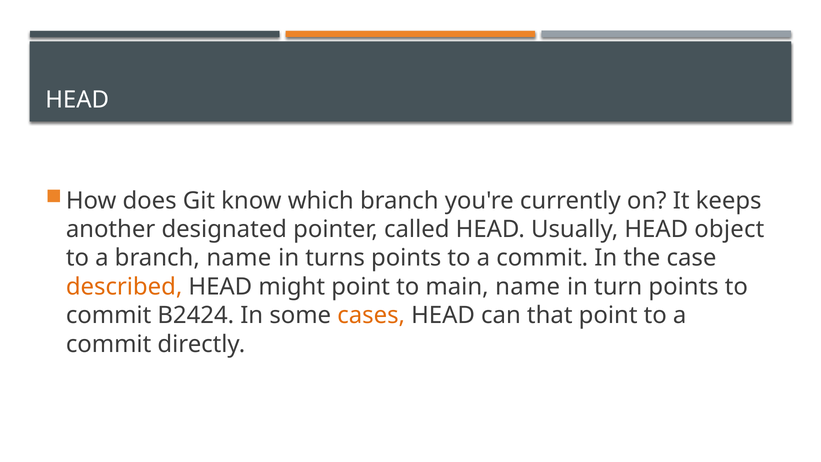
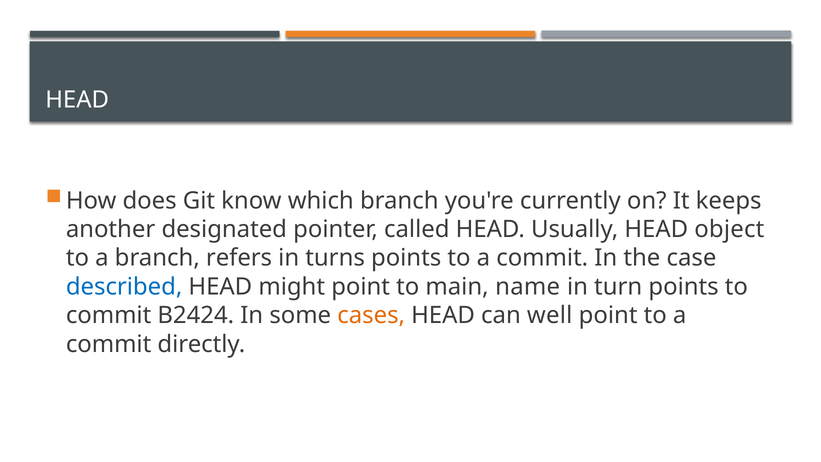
branch name: name -> refers
described colour: orange -> blue
that: that -> well
